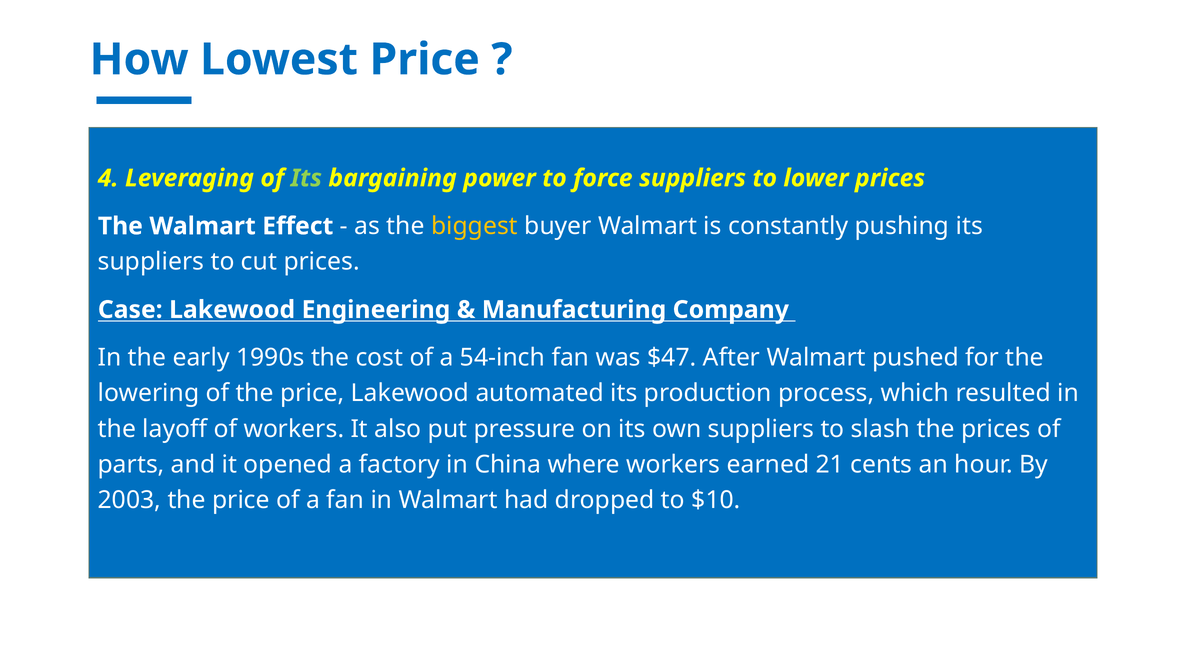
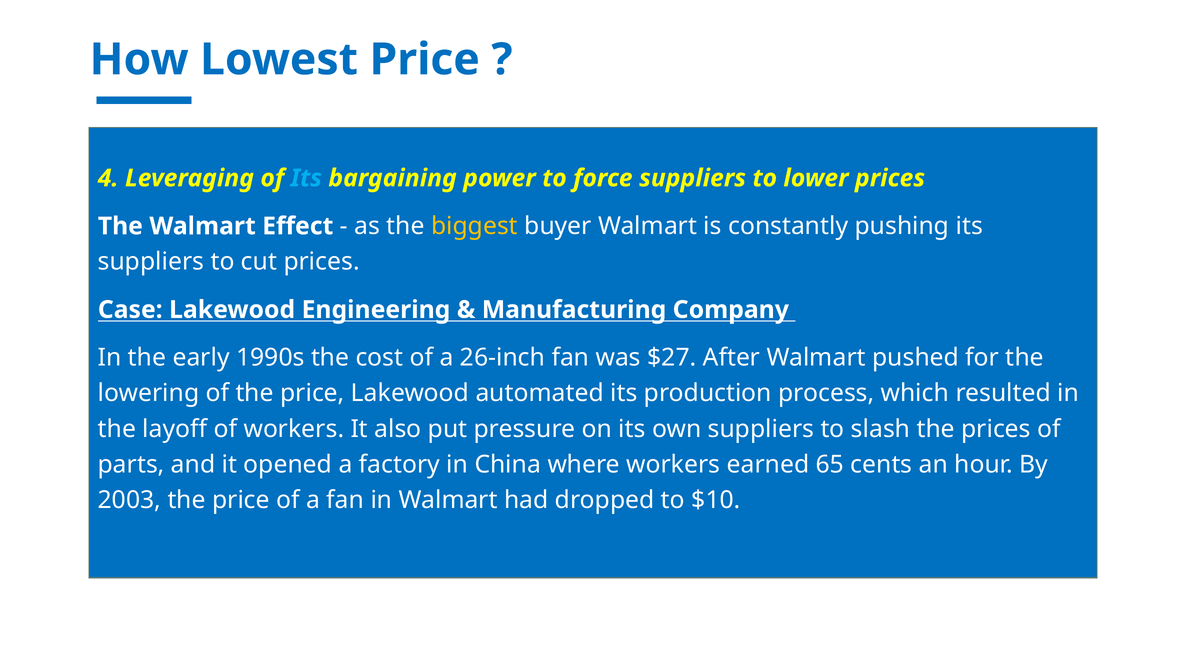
Its at (306, 178) colour: light green -> light blue
54-inch: 54-inch -> 26-inch
$47: $47 -> $27
21: 21 -> 65
